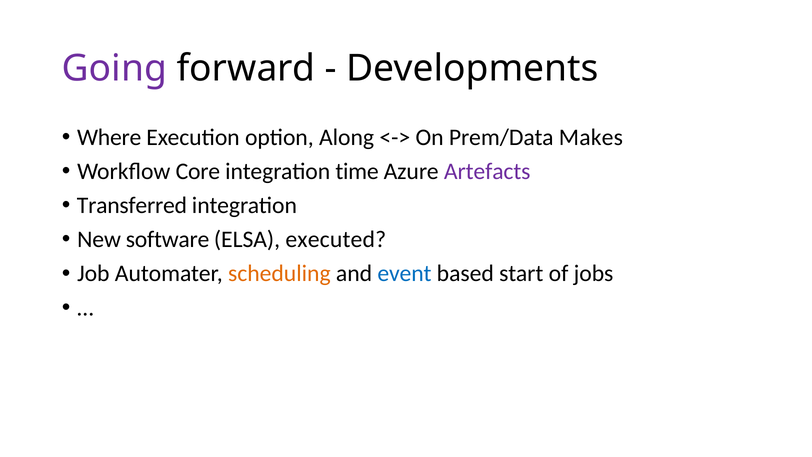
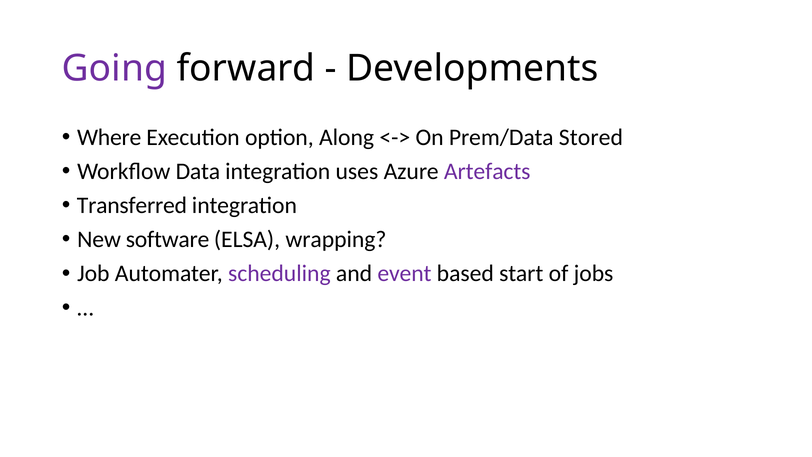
Makes: Makes -> Stored
Core: Core -> Data
time: time -> uses
executed: executed -> wrapping
scheduling colour: orange -> purple
event colour: blue -> purple
